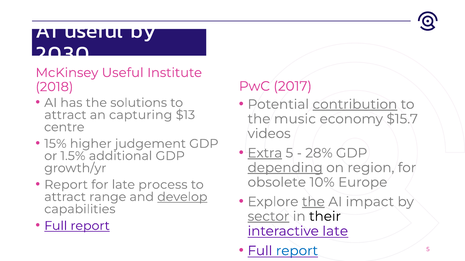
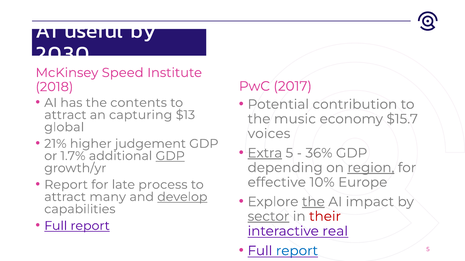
McKinsey Useful: Useful -> Speed
solutions: solutions -> contents
contribution underline: present -> none
centre: centre -> global
videos: videos -> voices
15%: 15% -> 21%
28%: 28% -> 36%
1.5%: 1.5% -> 1.7%
GDP at (170, 156) underline: none -> present
depending underline: present -> none
region underline: none -> present
obsolete: obsolete -> effective
range: range -> many
their colour: black -> red
interactive late: late -> real
